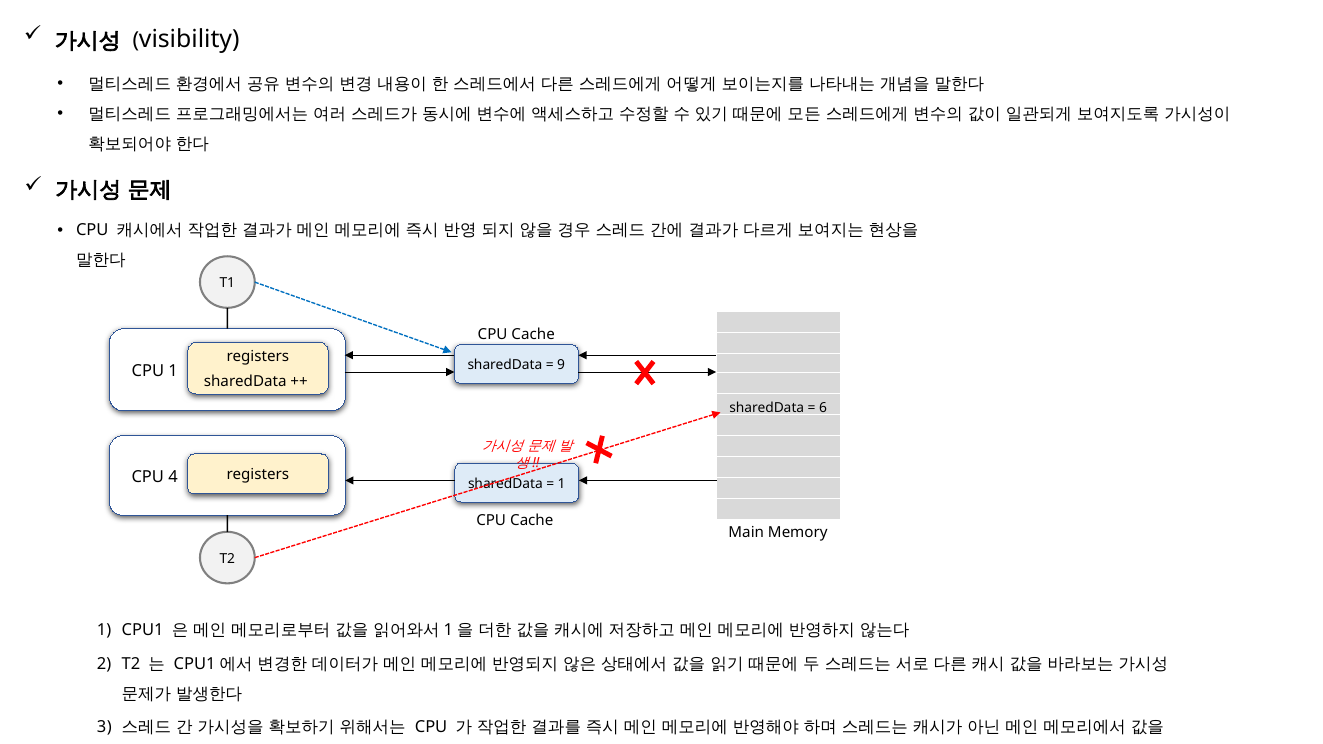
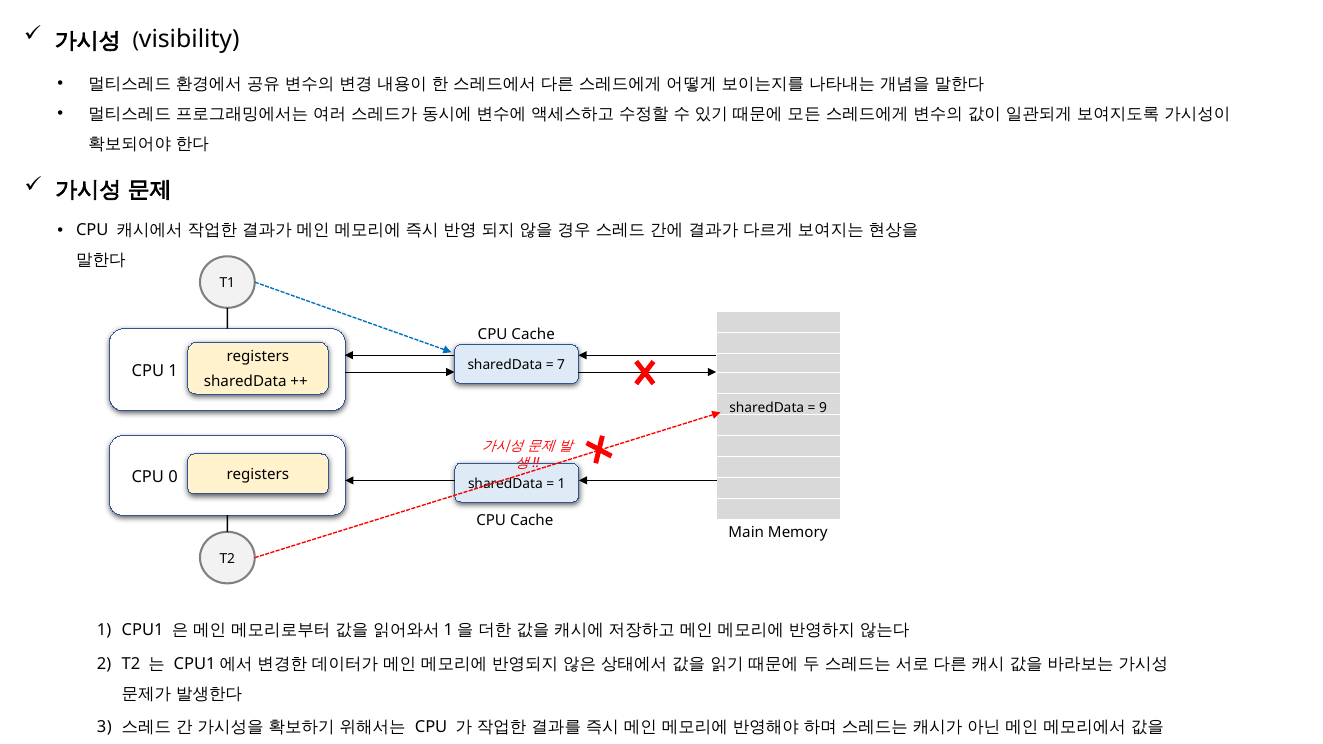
9: 9 -> 7
6: 6 -> 9
4: 4 -> 0
